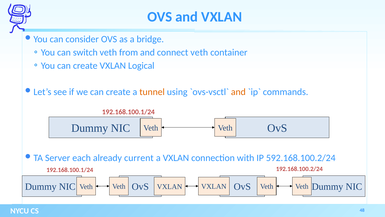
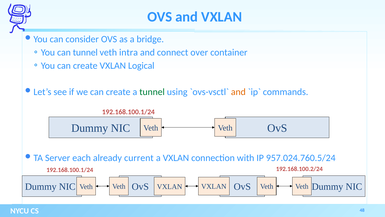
can switch: switch -> tunnel
from: from -> intra
connect veth: veth -> over
tunnel at (152, 92) colour: orange -> green
592.168.100.2/24: 592.168.100.2/24 -> 957.024.760.5/24
